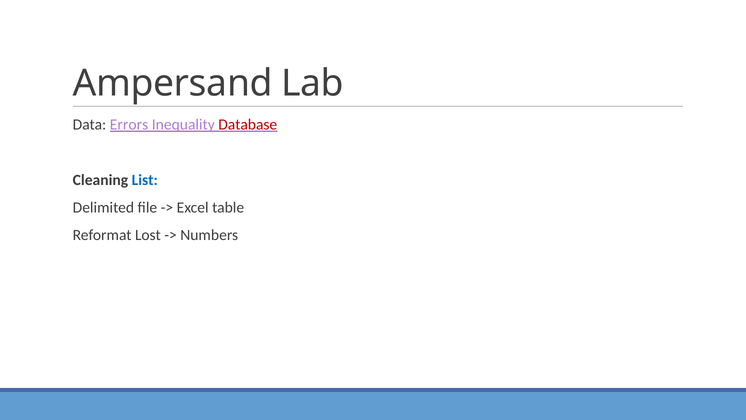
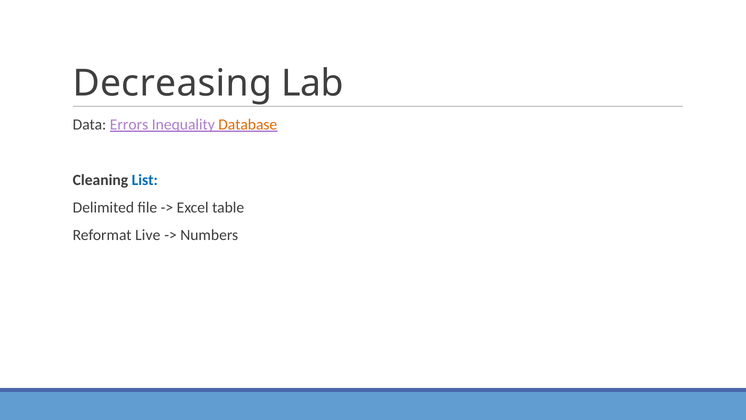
Ampersand: Ampersand -> Decreasing
Database colour: red -> orange
Lost: Lost -> Live
